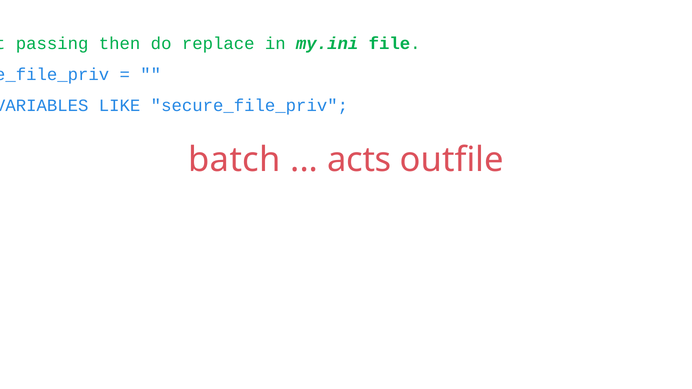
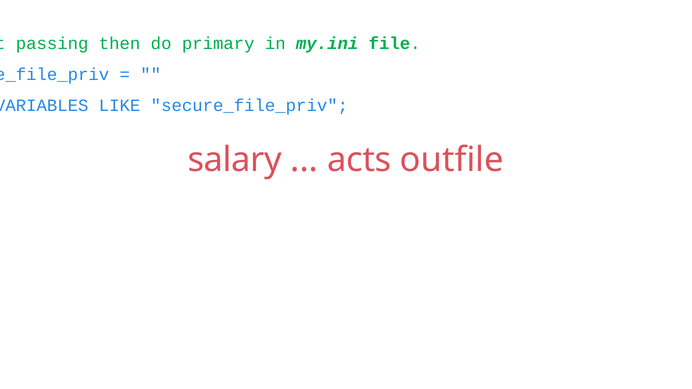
replace: replace -> primary
batch: batch -> salary
